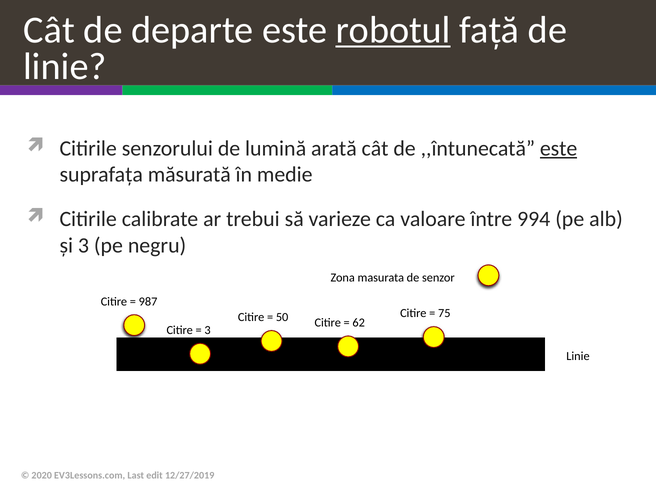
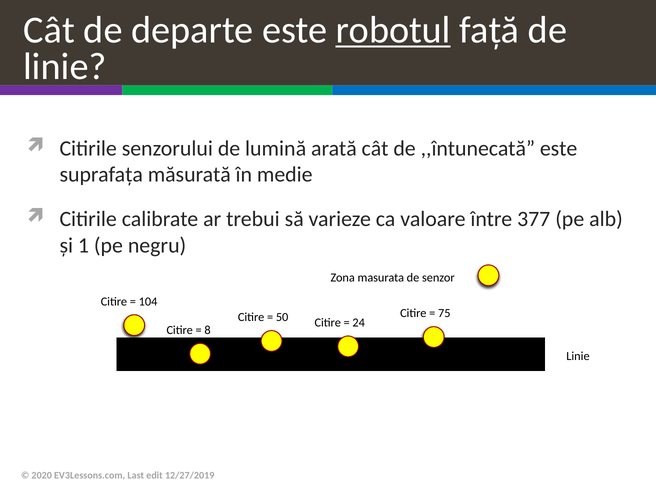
este at (559, 148) underline: present -> none
994: 994 -> 377
și 3: 3 -> 1
987: 987 -> 104
62: 62 -> 24
3 at (208, 330): 3 -> 8
